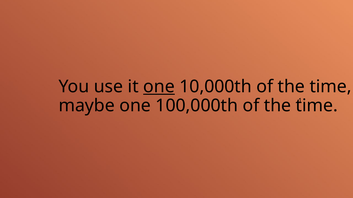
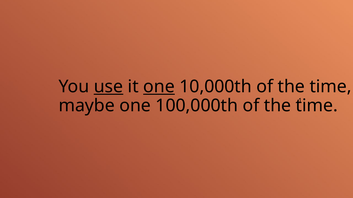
use underline: none -> present
